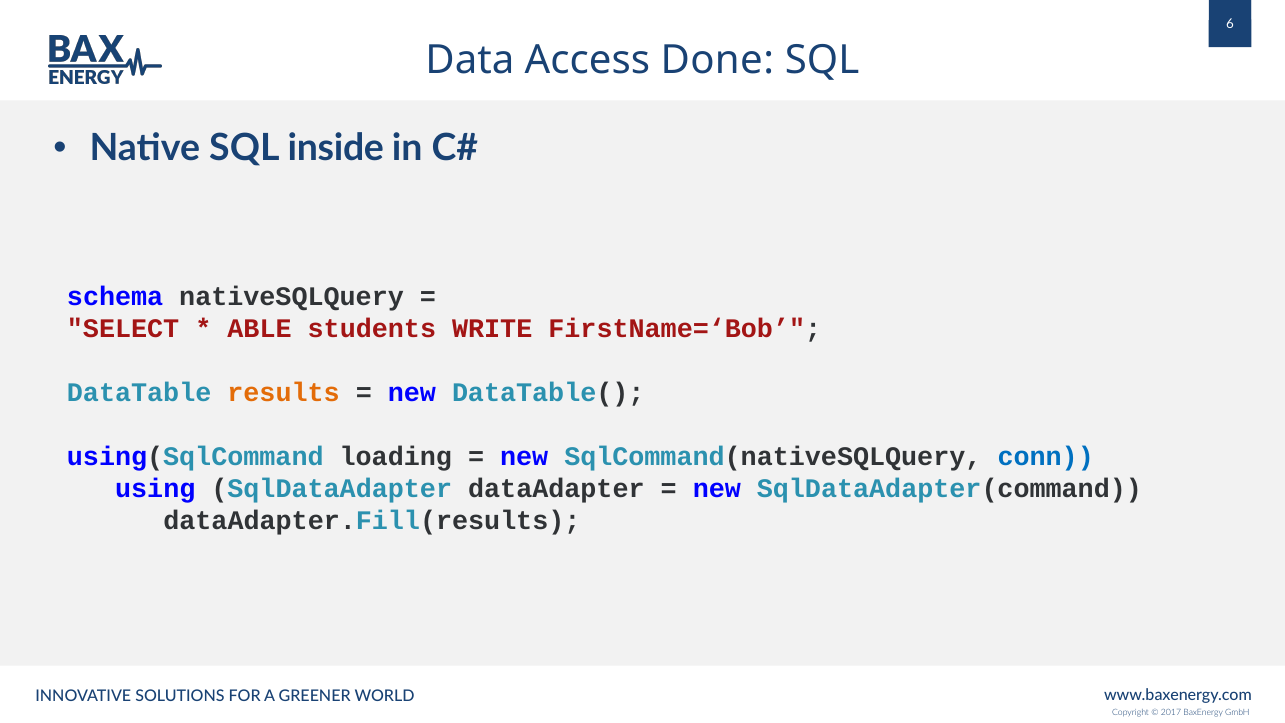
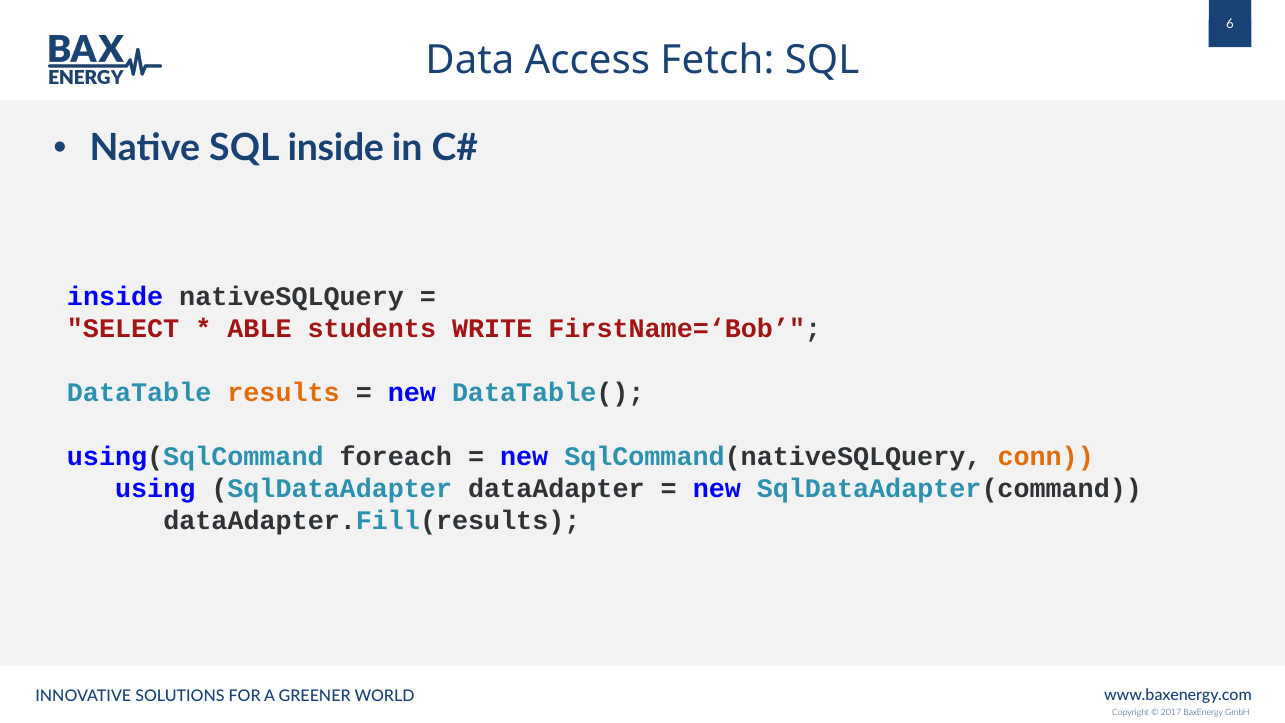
Done: Done -> Fetch
schema at (115, 296): schema -> inside
loading: loading -> foreach
conn colour: blue -> orange
